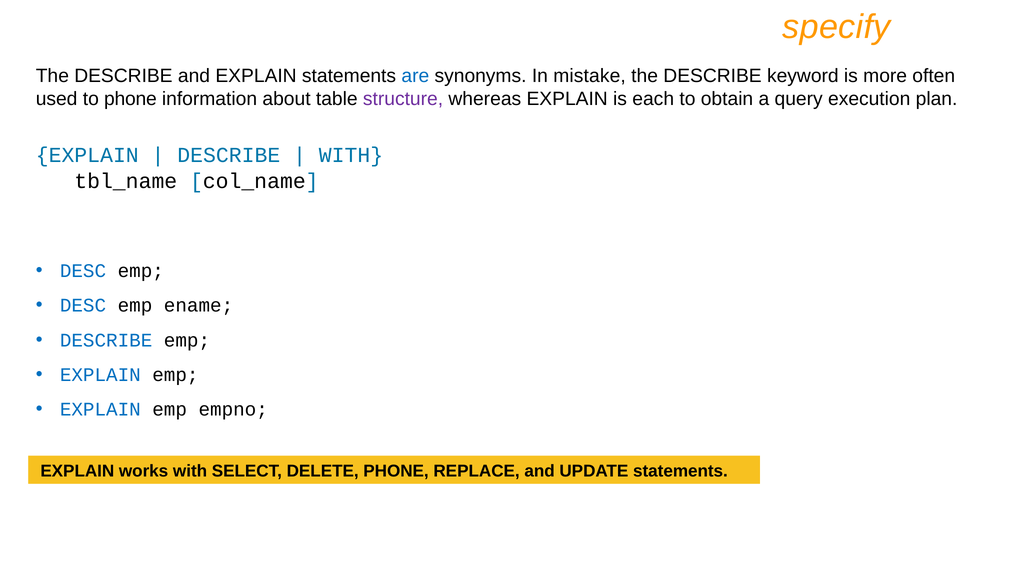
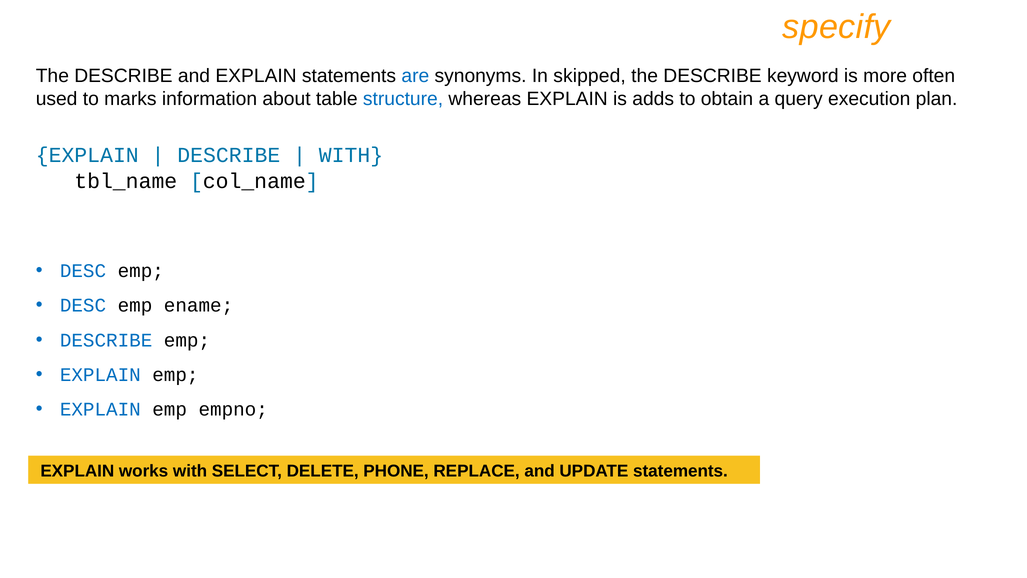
mistake: mistake -> skipped
to phone: phone -> marks
structure colour: purple -> blue
each: each -> adds
